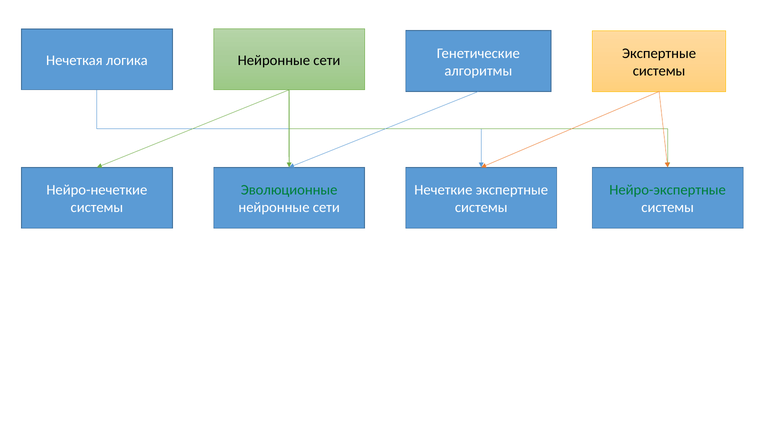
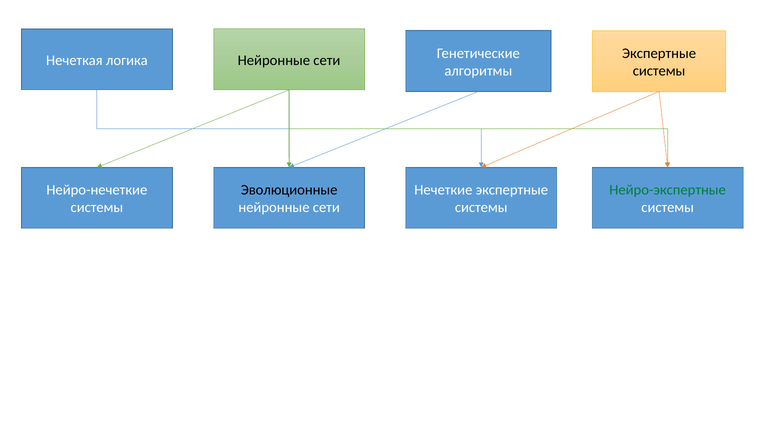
Эволюционные colour: green -> black
